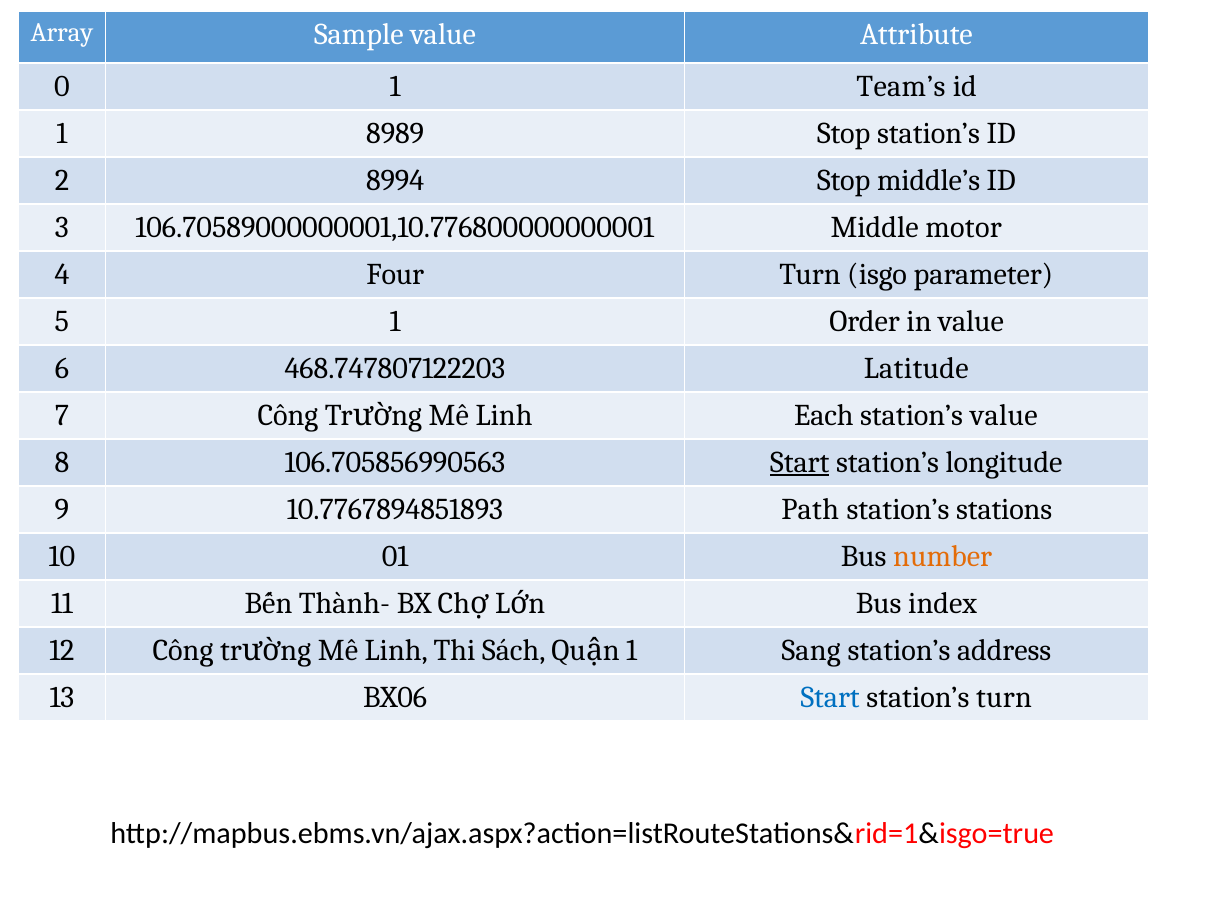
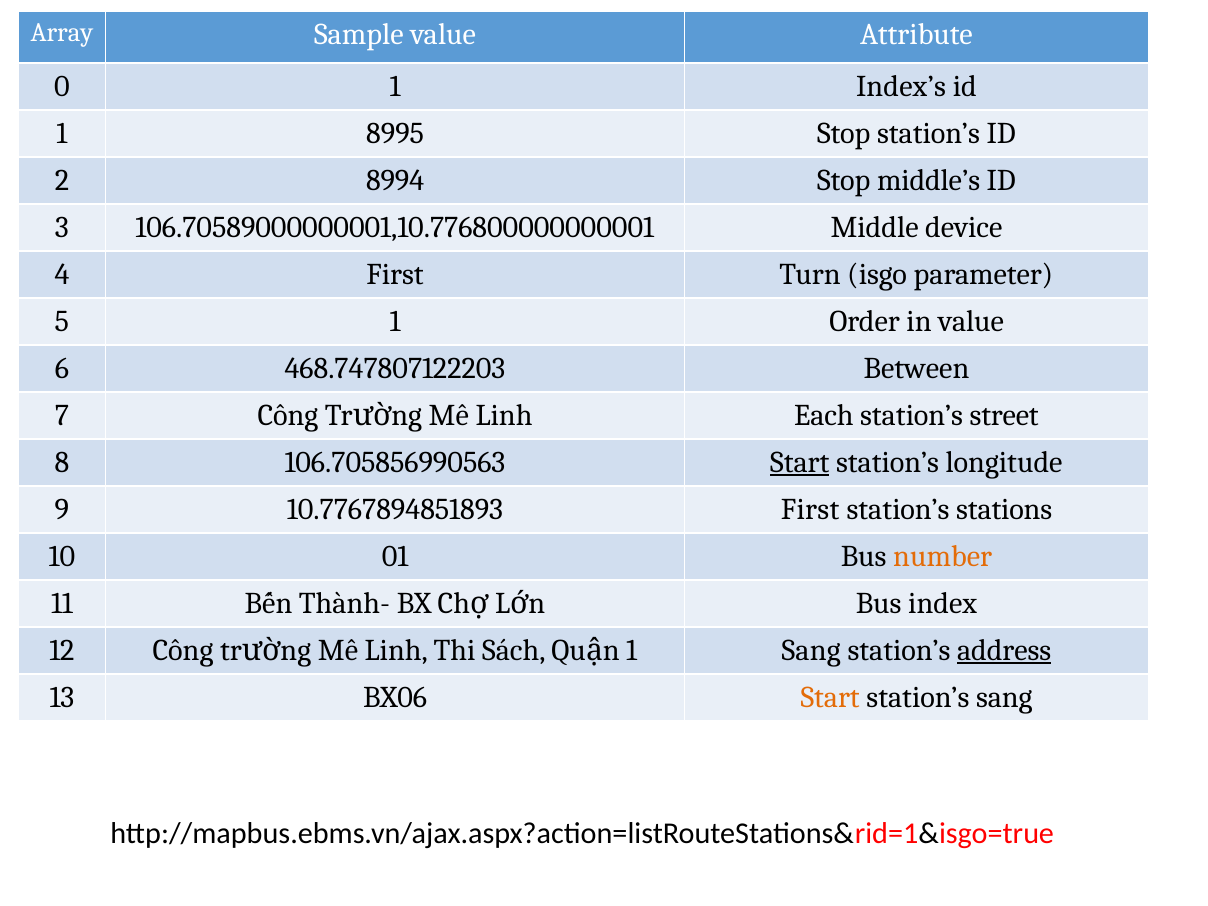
Team’s: Team’s -> Index’s
8989: 8989 -> 8995
motor: motor -> device
4 Four: Four -> First
Latitude: Latitude -> Between
station’s value: value -> street
10.7767894851893 Path: Path -> First
address underline: none -> present
Start at (830, 697) colour: blue -> orange
station’s turn: turn -> sang
